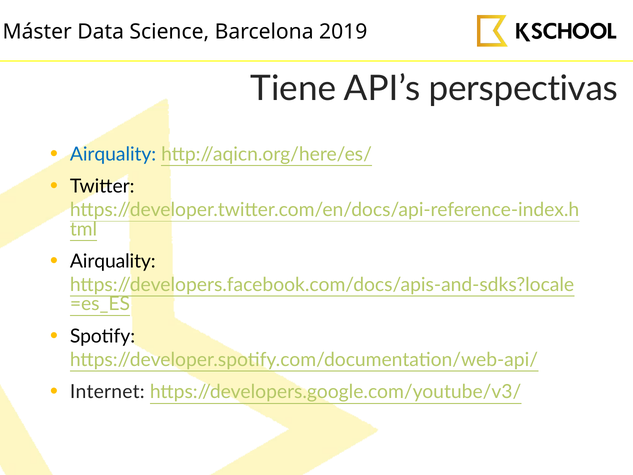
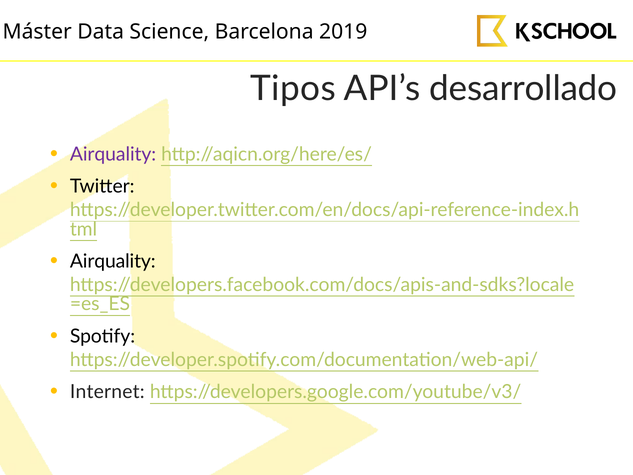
Tiene: Tiene -> Tipos
perspectivas: perspectivas -> desarrollado
Airquality at (113, 154) colour: blue -> purple
